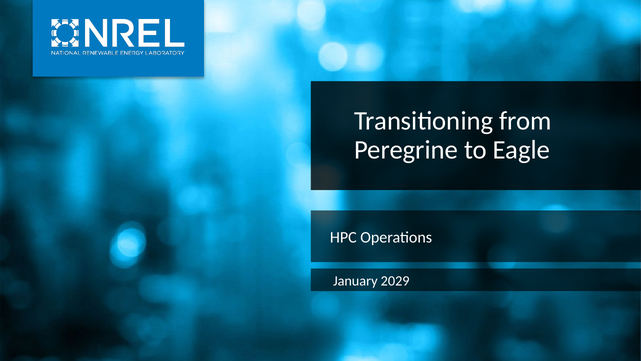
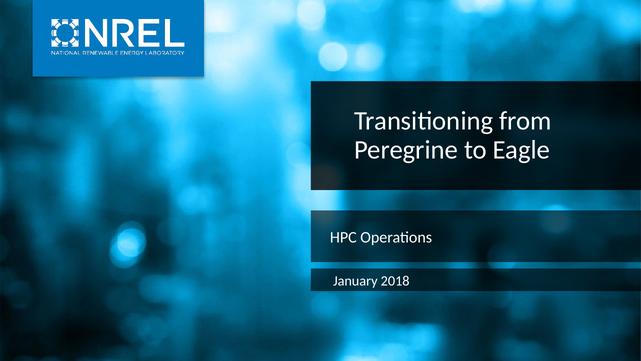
2029: 2029 -> 2018
